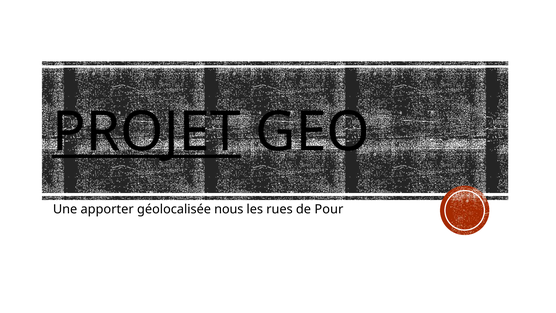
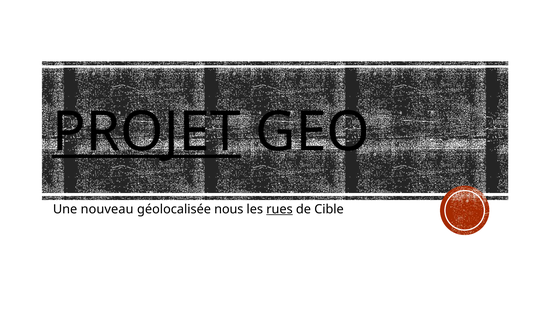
apporter: apporter -> nouveau
rues underline: none -> present
Pour: Pour -> Cible
